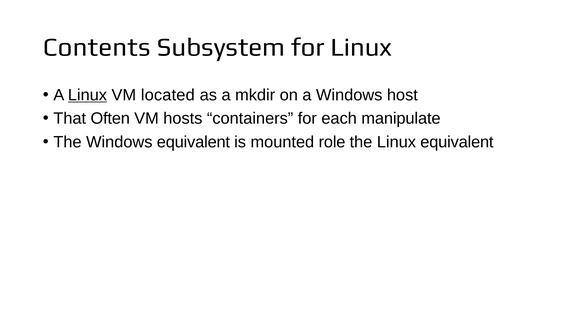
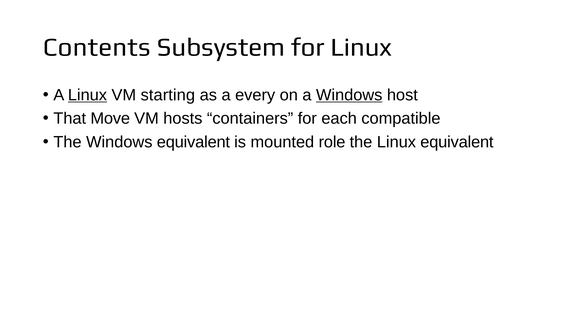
located: located -> starting
mkdir: mkdir -> every
Windows at (349, 95) underline: none -> present
Often: Often -> Move
manipulate: manipulate -> compatible
